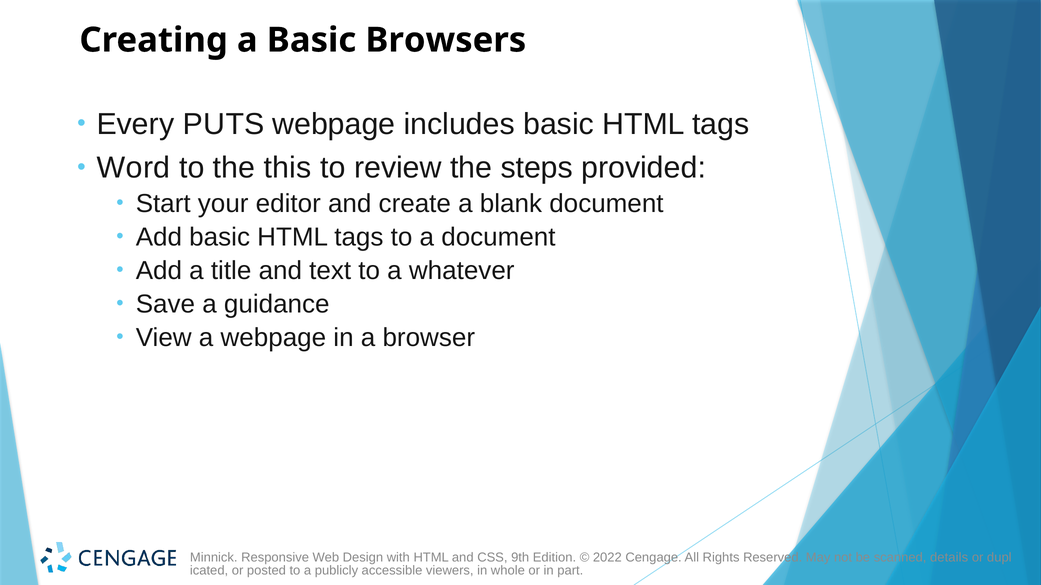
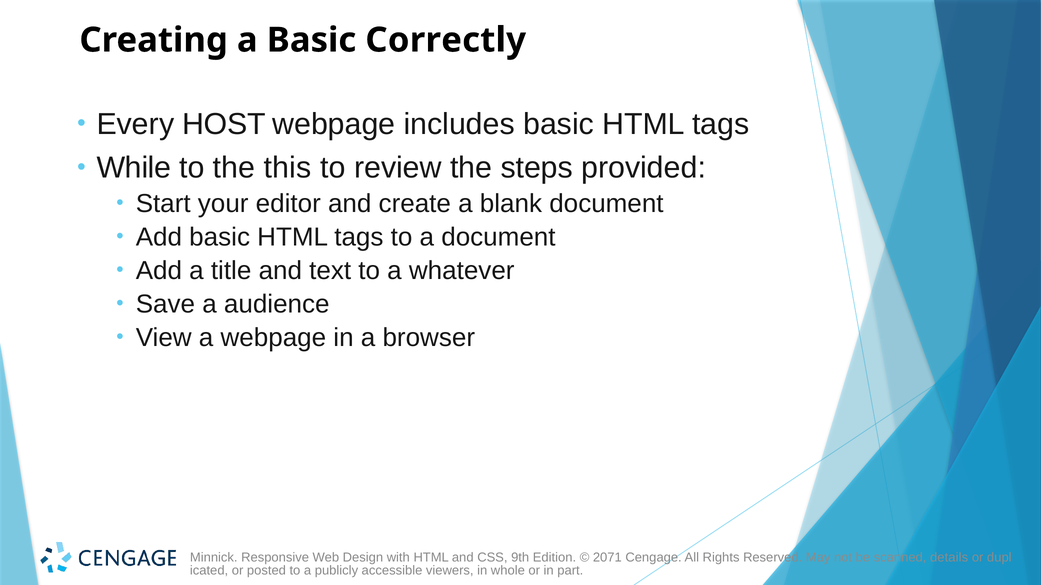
Browsers: Browsers -> Correctly
PUTS: PUTS -> HOST
Word: Word -> While
guidance: guidance -> audience
2022: 2022 -> 2071
